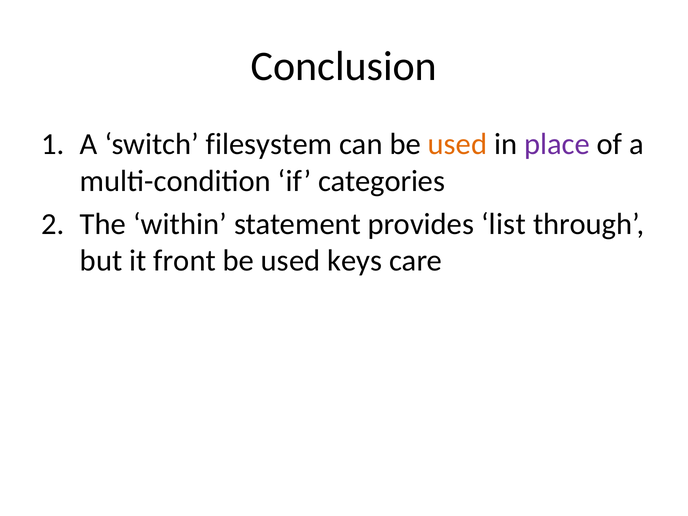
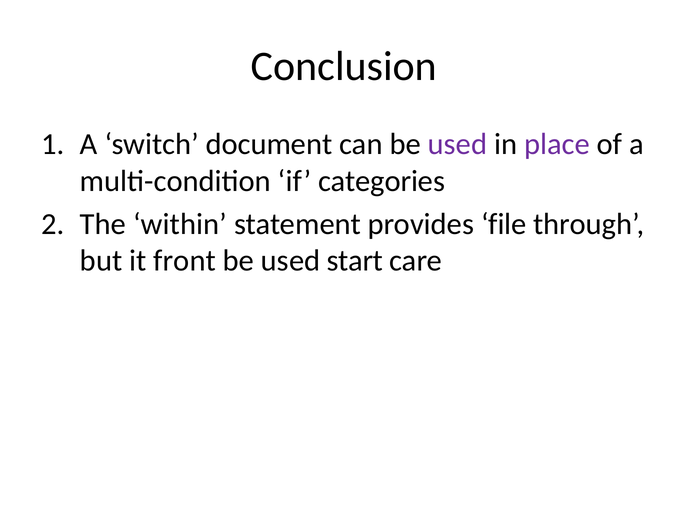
filesystem: filesystem -> document
used at (457, 144) colour: orange -> purple
list: list -> file
keys: keys -> start
